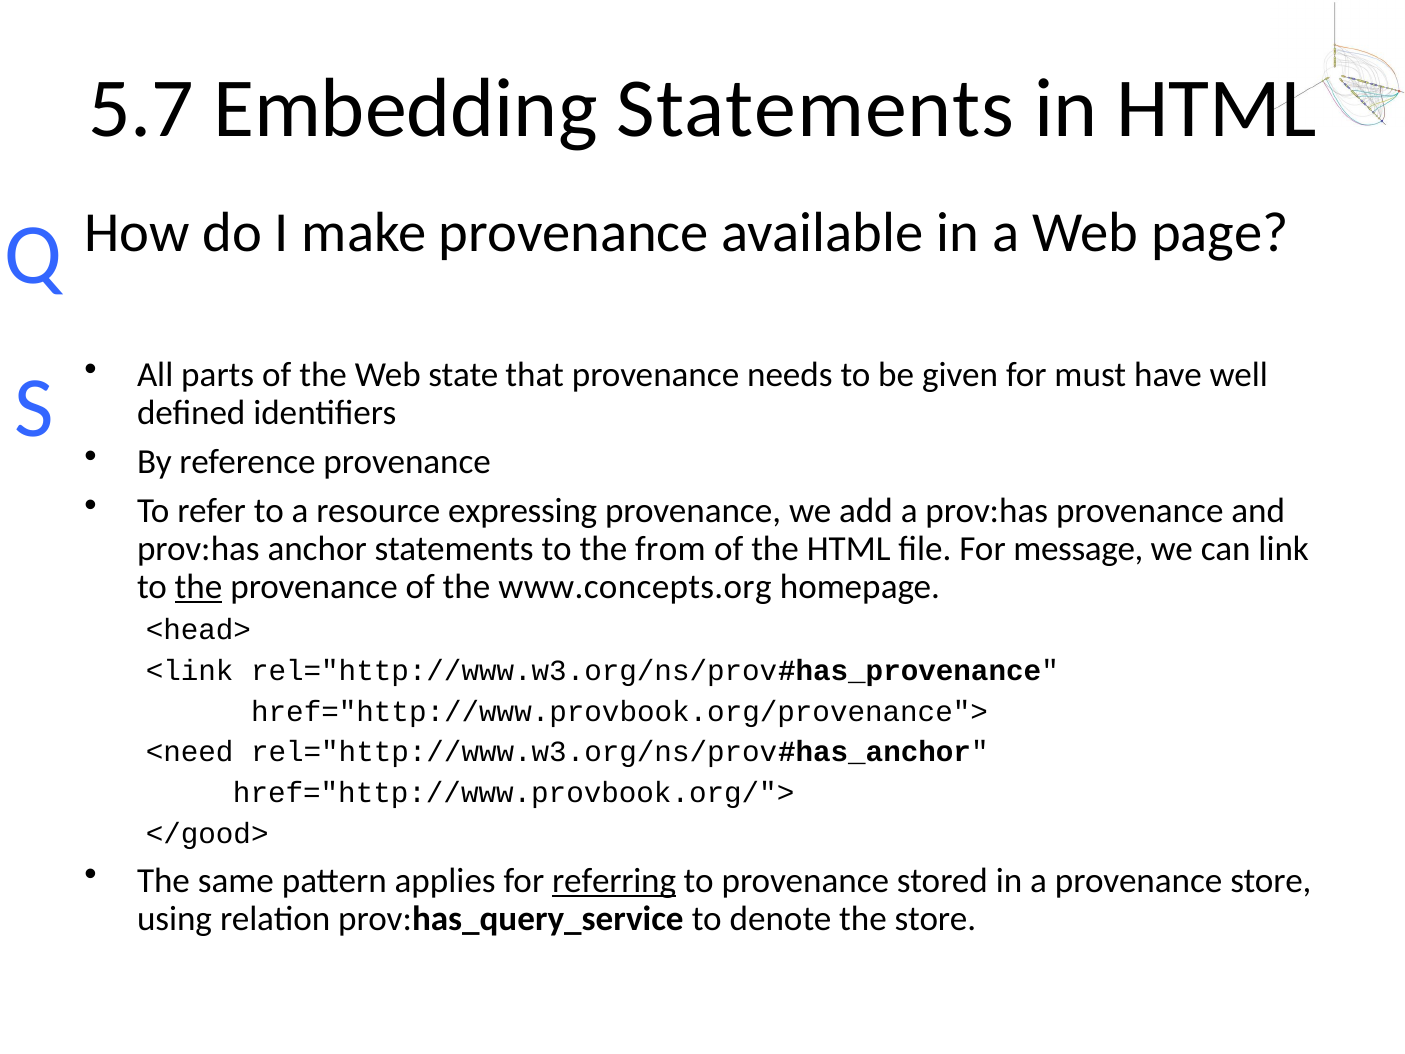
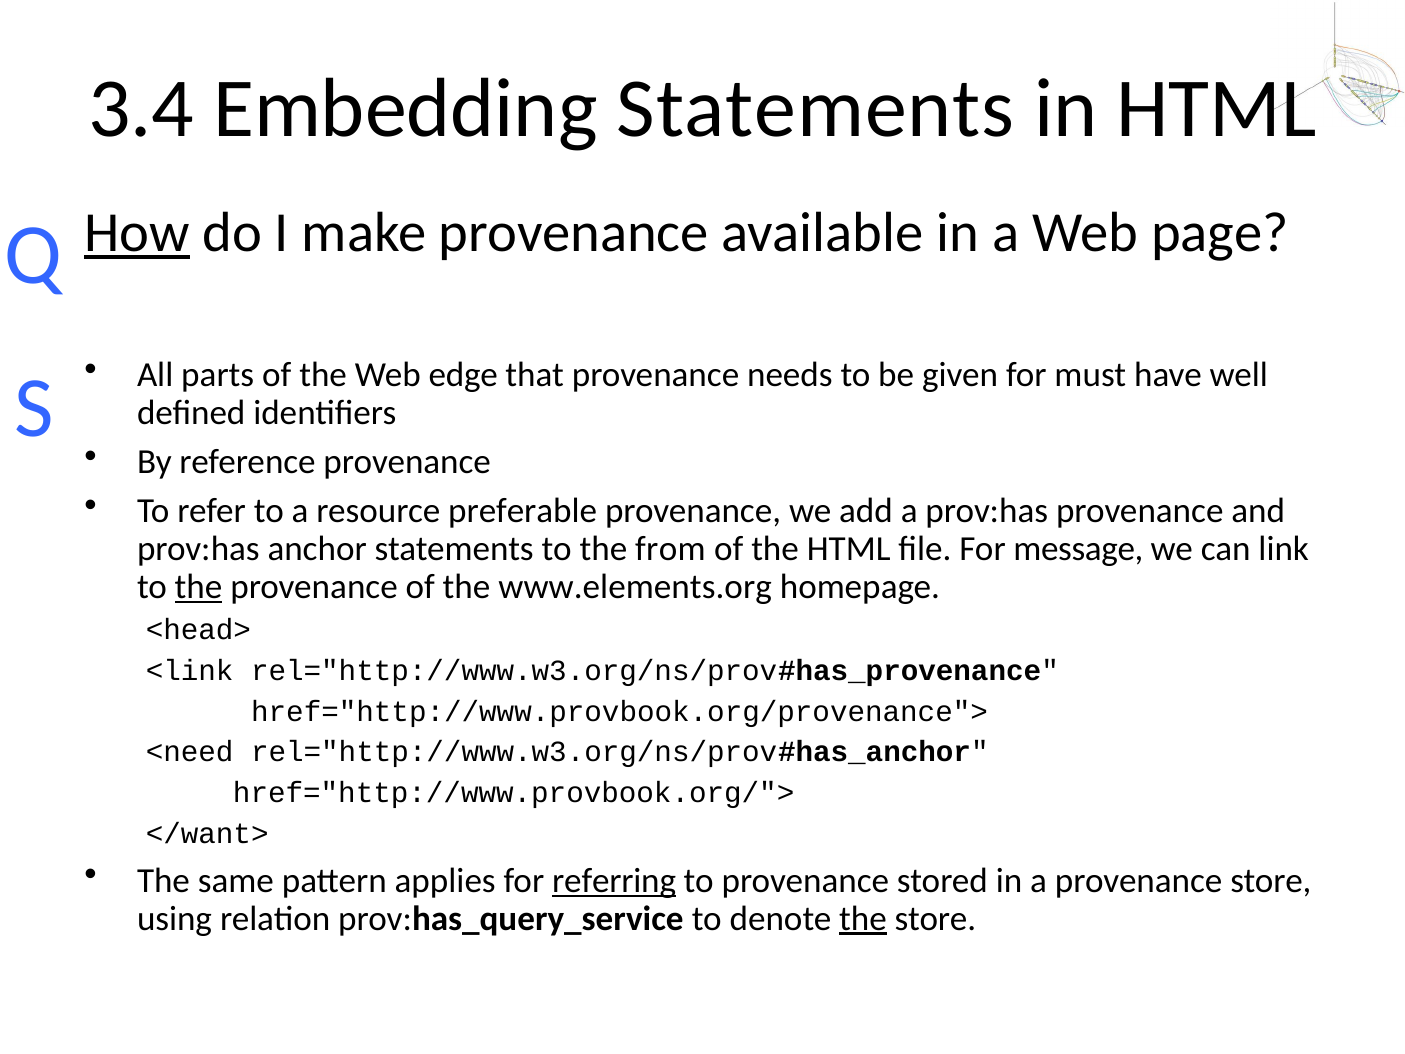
5.7: 5.7 -> 3.4
How underline: none -> present
state: state -> edge
expressing: expressing -> preferable
www.concepts.org: www.concepts.org -> www.elements.org
</good>: </good> -> </want>
the at (863, 918) underline: none -> present
